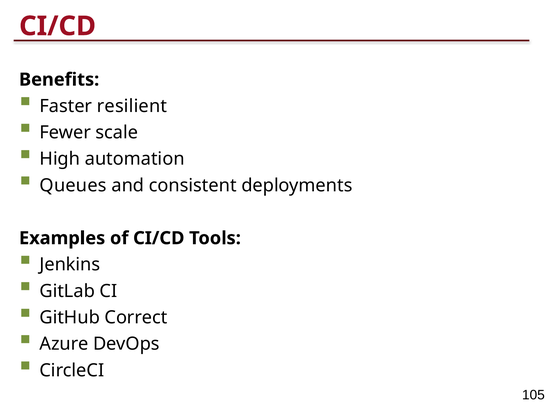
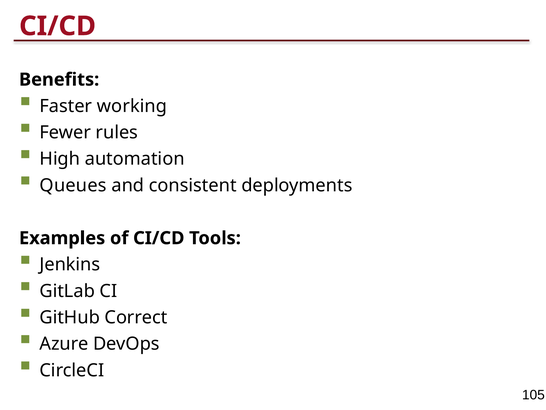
resilient: resilient -> working
scale: scale -> rules
